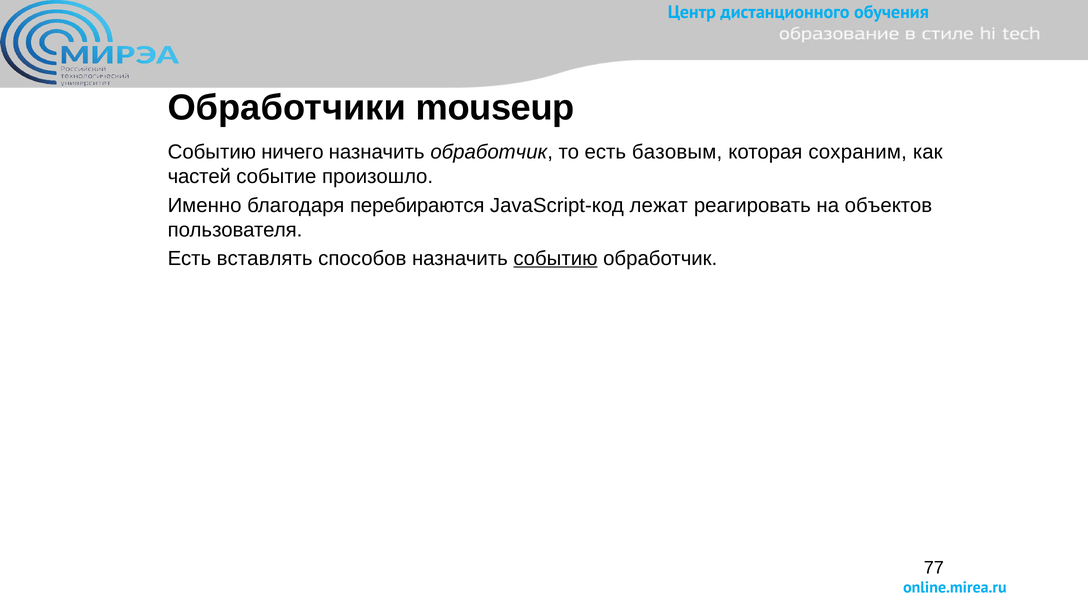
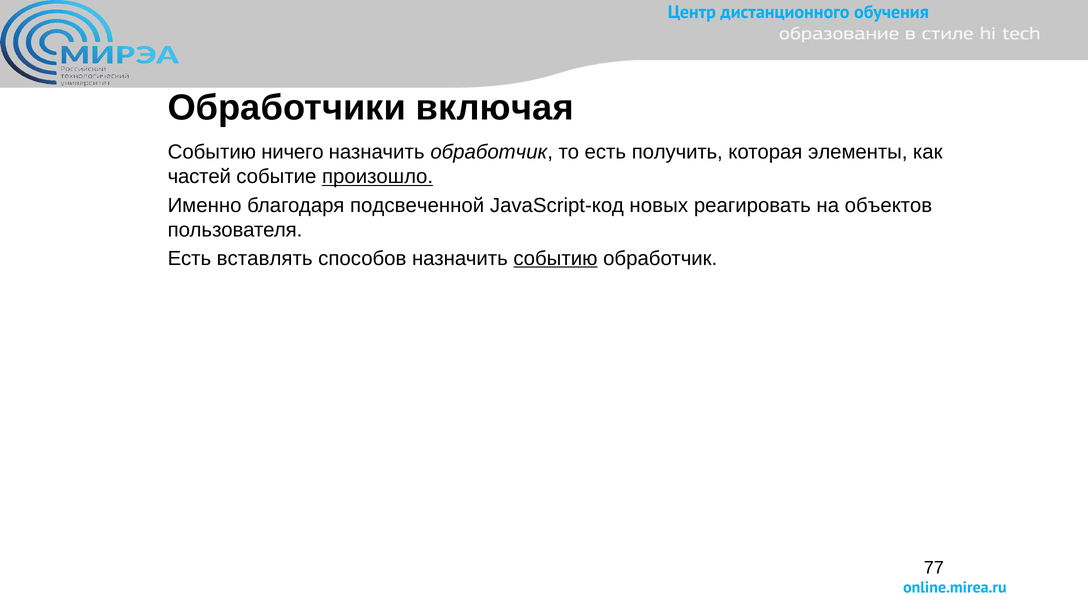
mouseup: mouseup -> включая
базовым: базовым -> получить
сохраним: сохраним -> элементы
произошло underline: none -> present
перебираются: перебираются -> подсвеченной
лежат: лежат -> новых
